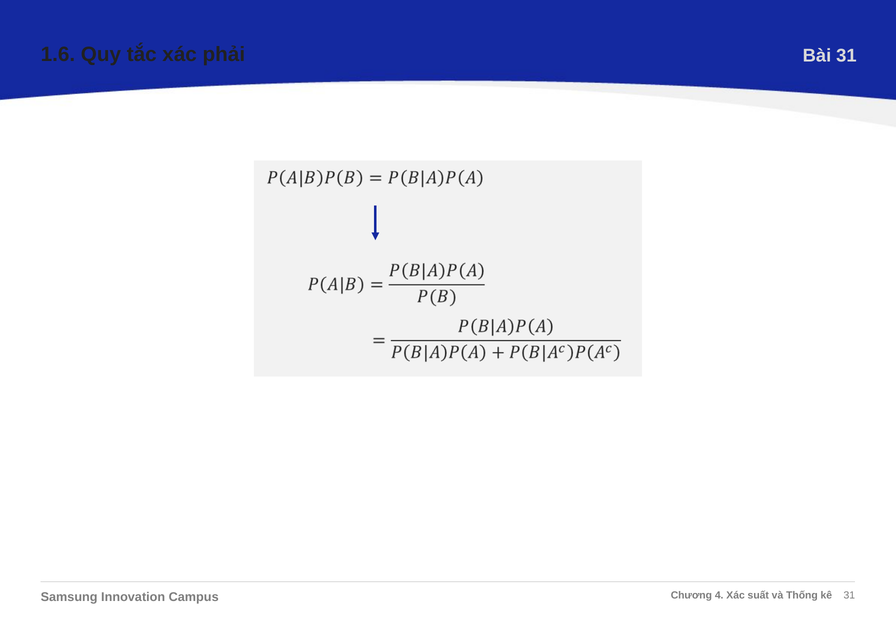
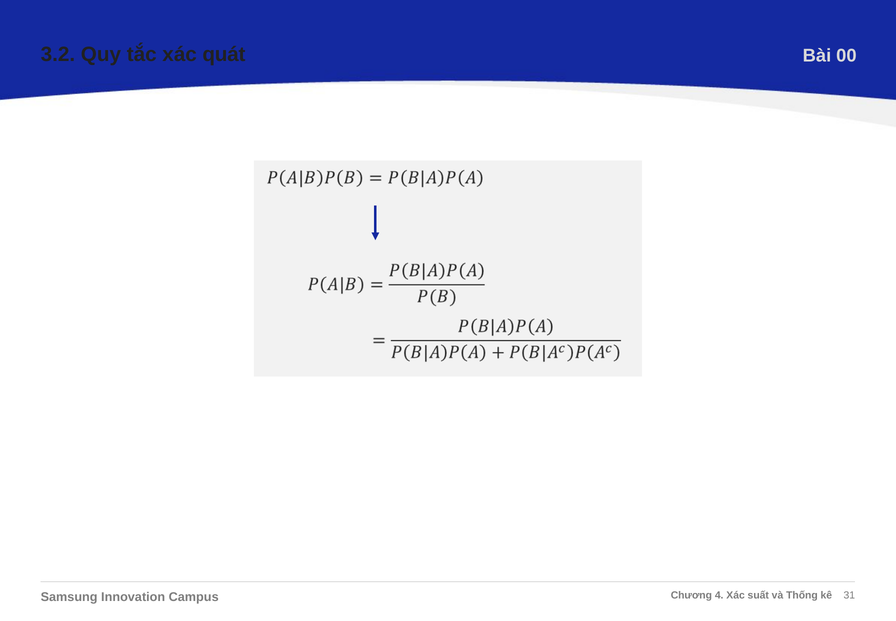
1.6: 1.6 -> 3.2
phải: phải -> quát
Bài 31: 31 -> 00
